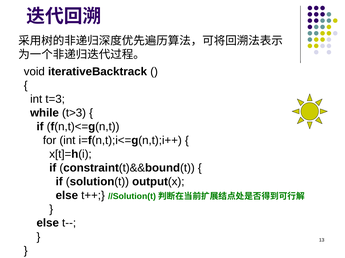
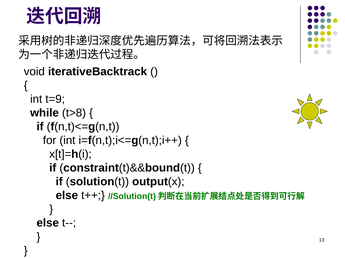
t=3: t=3 -> t=9
t>3: t>3 -> t>8
